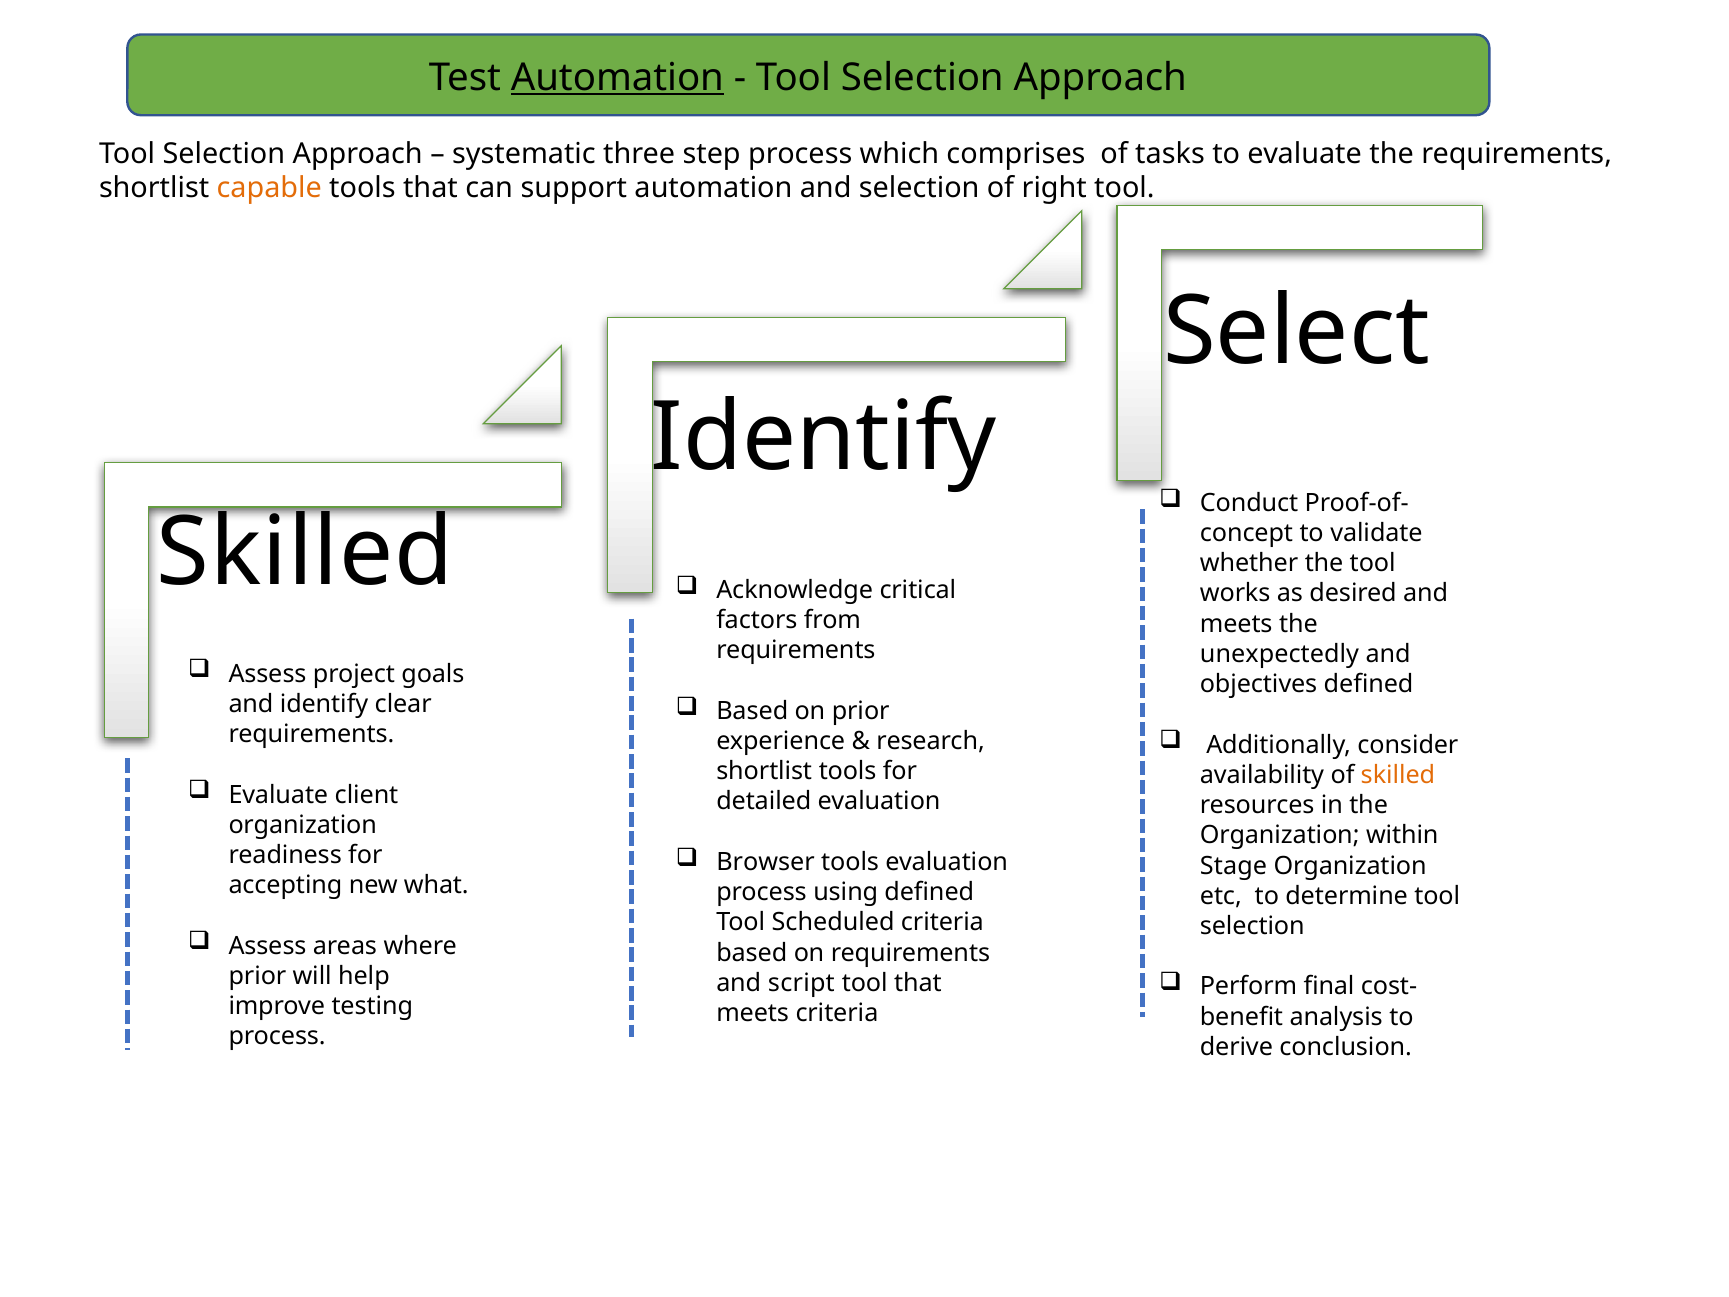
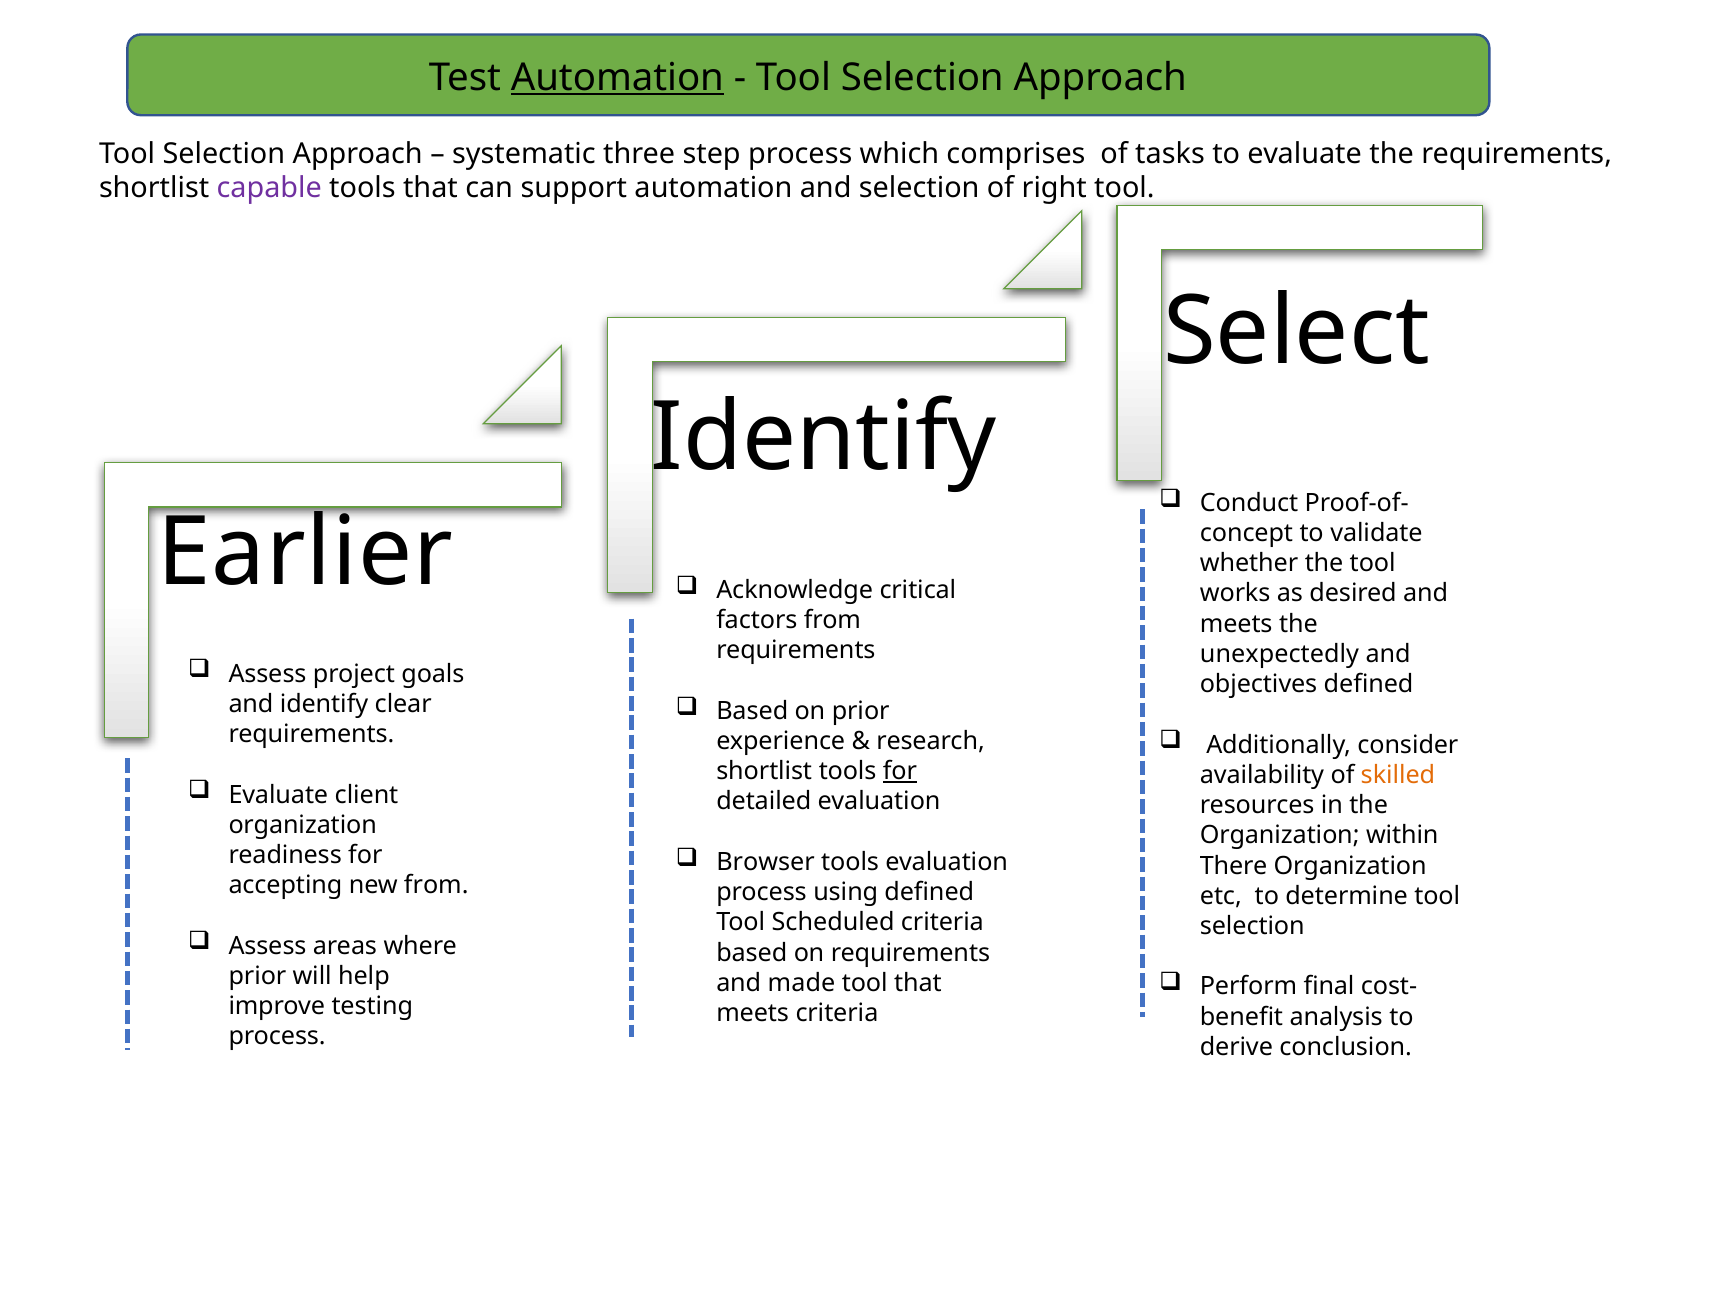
capable colour: orange -> purple
Skilled at (305, 553): Skilled -> Earlier
for at (900, 771) underline: none -> present
Stage: Stage -> There
new what: what -> from
script: script -> made
